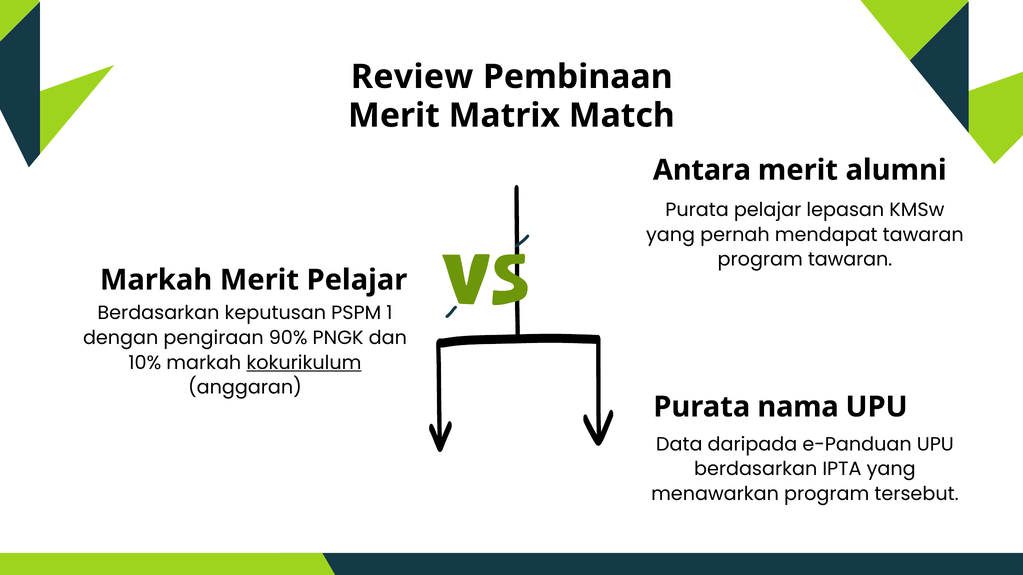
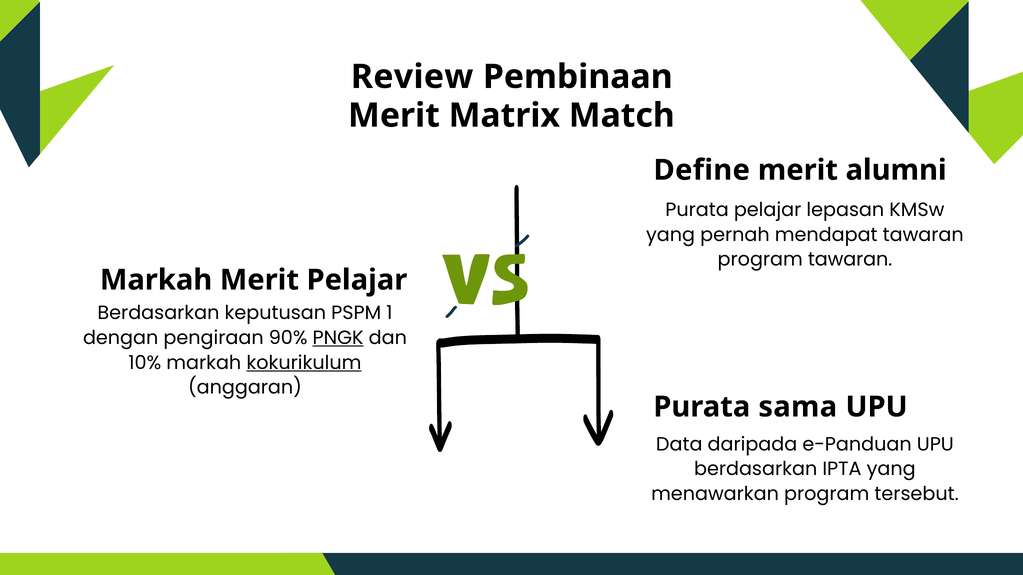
Antara: Antara -> Define
PNGK underline: none -> present
nama: nama -> sama
